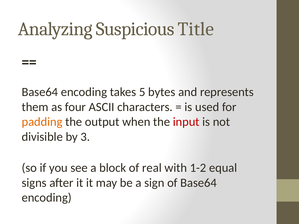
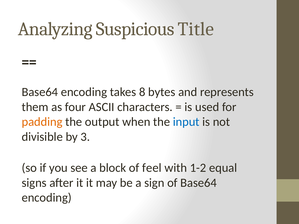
5: 5 -> 8
input colour: red -> blue
real: real -> feel
